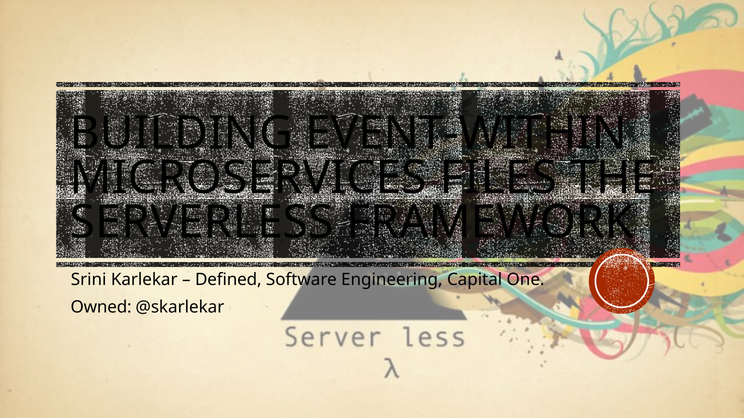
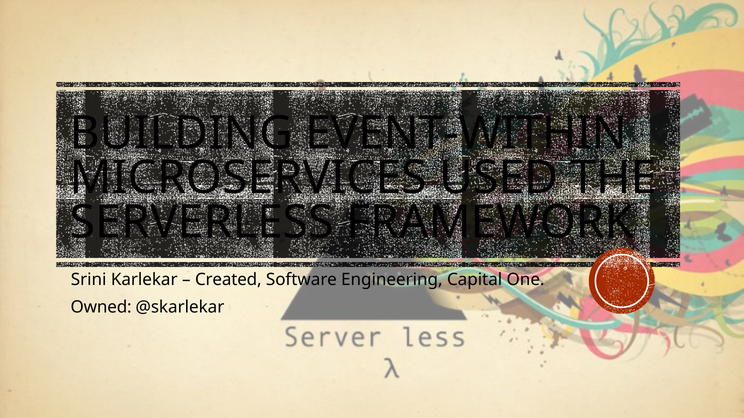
FILES: FILES -> USED
Defined: Defined -> Created
